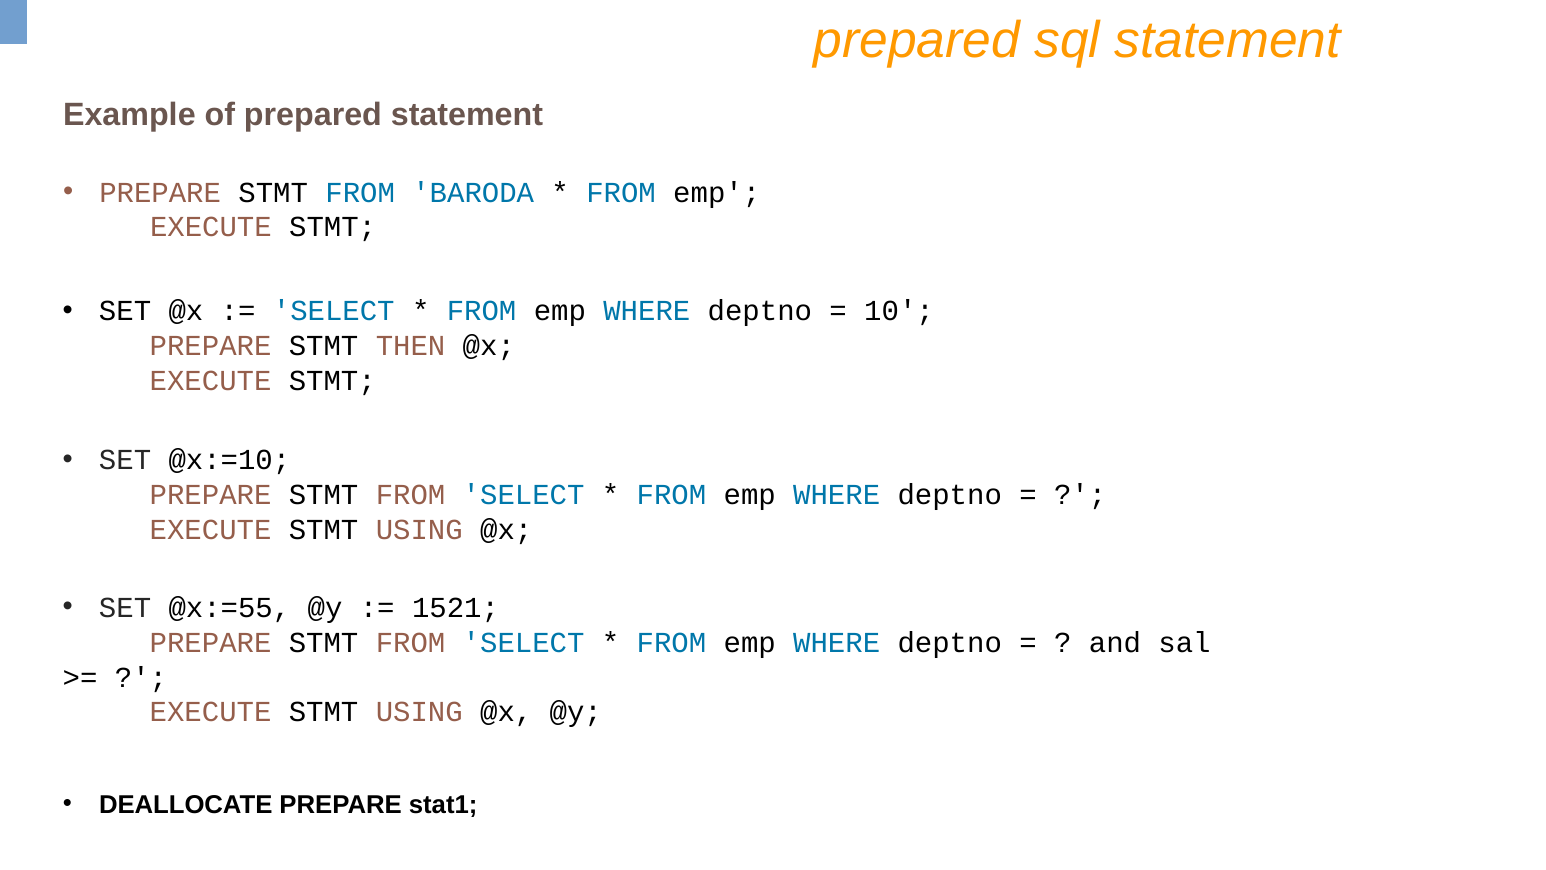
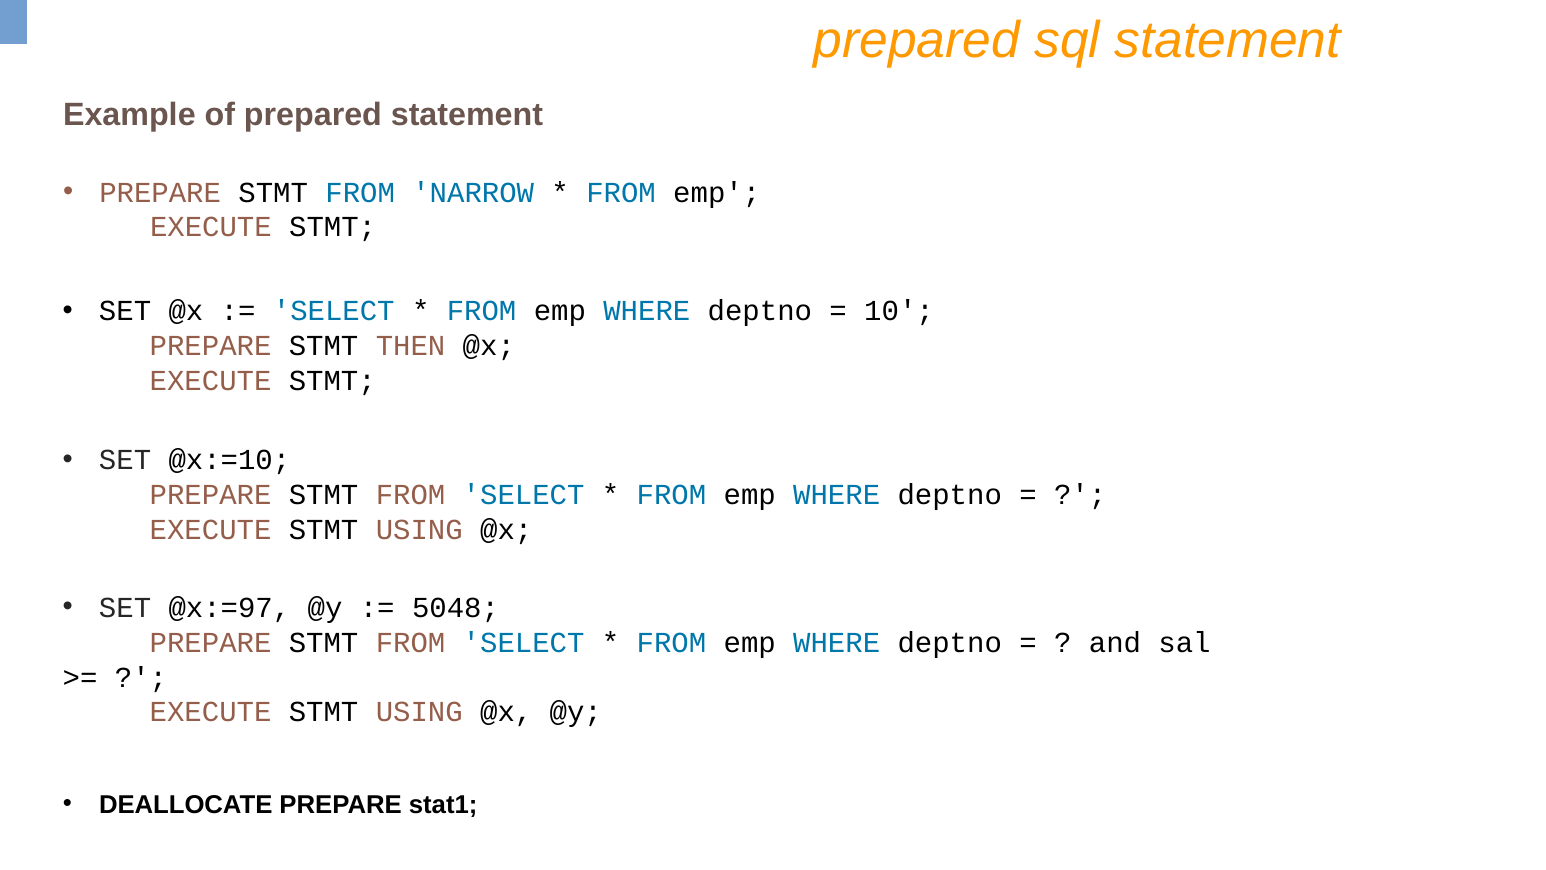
BARODA: BARODA -> NARROW
@x:=55: @x:=55 -> @x:=97
1521: 1521 -> 5048
